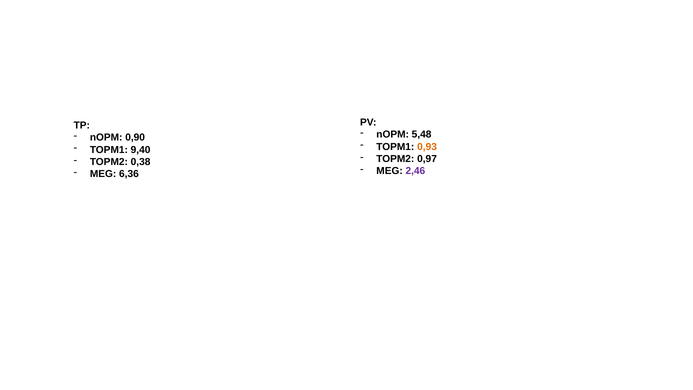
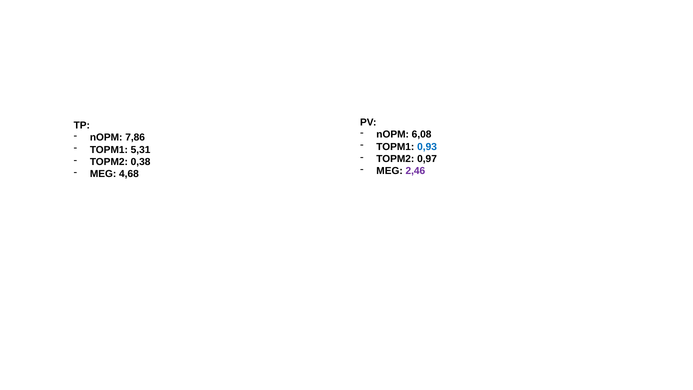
5,48: 5,48 -> 6,08
0,90: 0,90 -> 7,86
0,93 colour: orange -> blue
9,40: 9,40 -> 5,31
6,36: 6,36 -> 4,68
